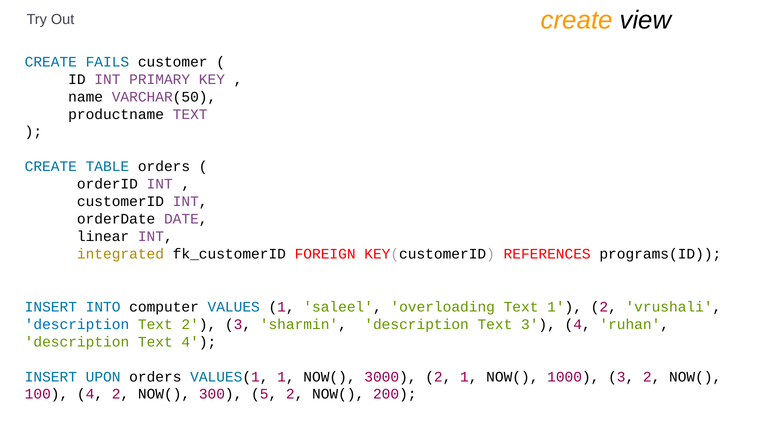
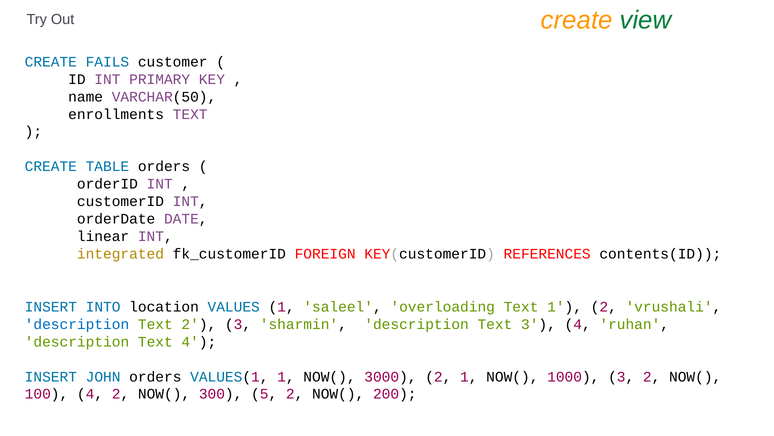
view colour: black -> green
productname: productname -> enrollments
programs(ID: programs(ID -> contents(ID
computer: computer -> location
UPON: UPON -> JOHN
